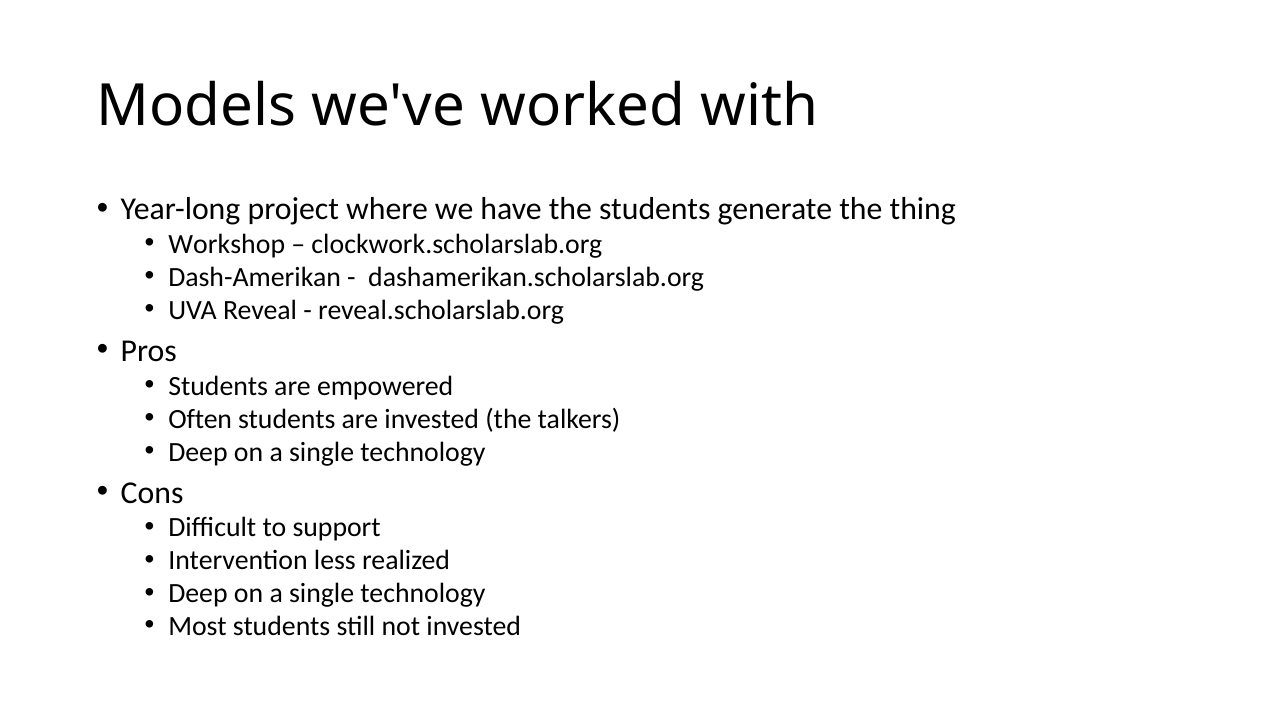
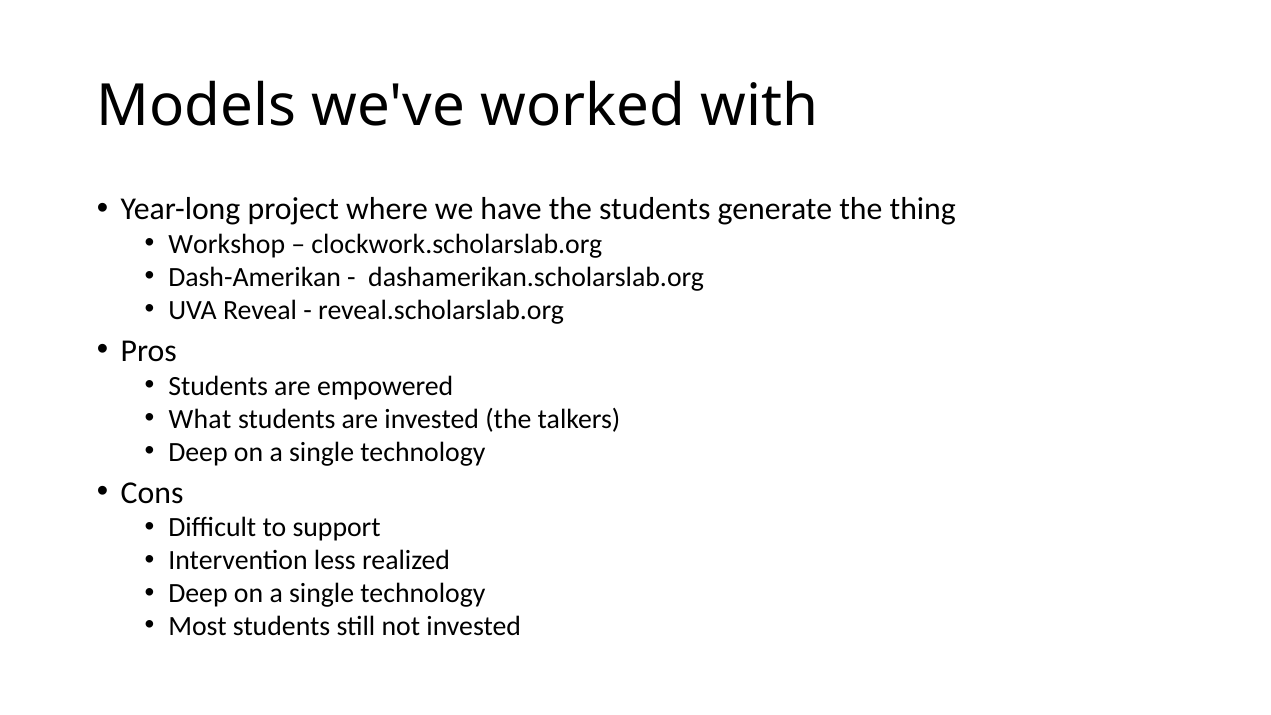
Often: Often -> What
